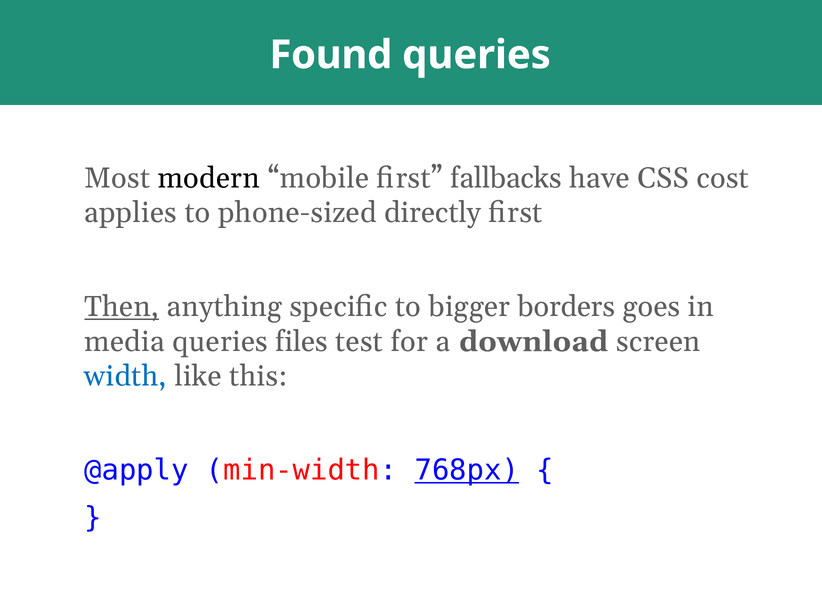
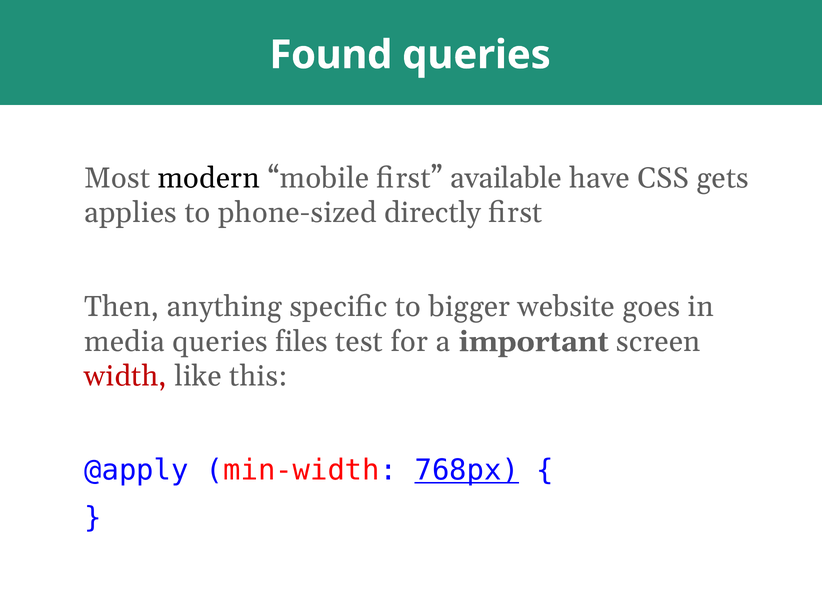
fallbacks: fallbacks -> available
cost: cost -> gets
Then underline: present -> none
borders: borders -> website
download: download -> important
width colour: blue -> red
